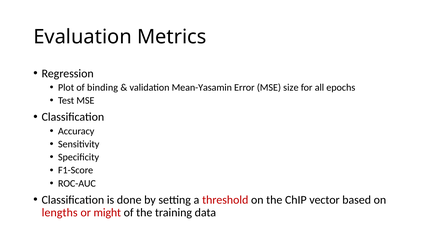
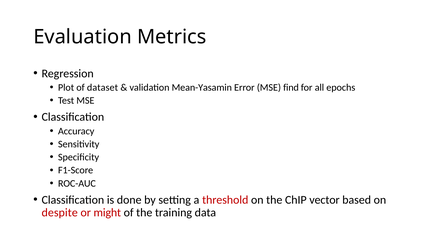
binding: binding -> dataset
size: size -> find
lengths: lengths -> despite
